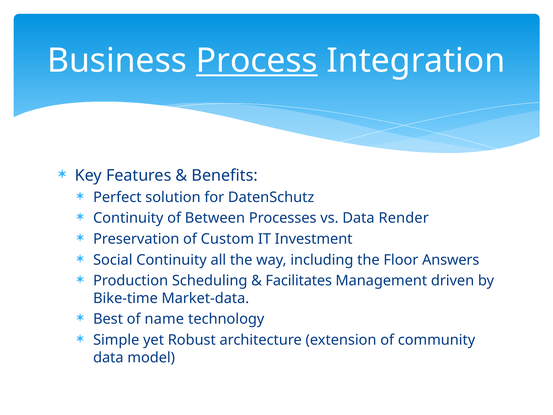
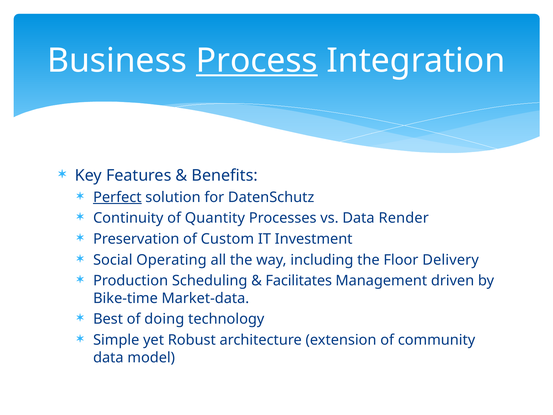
Perfect underline: none -> present
Between: Between -> Quantity
Social Continuity: Continuity -> Operating
Answers: Answers -> Delivery
name: name -> doing
